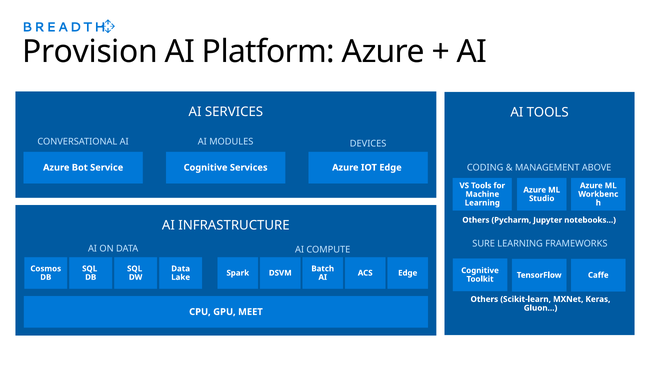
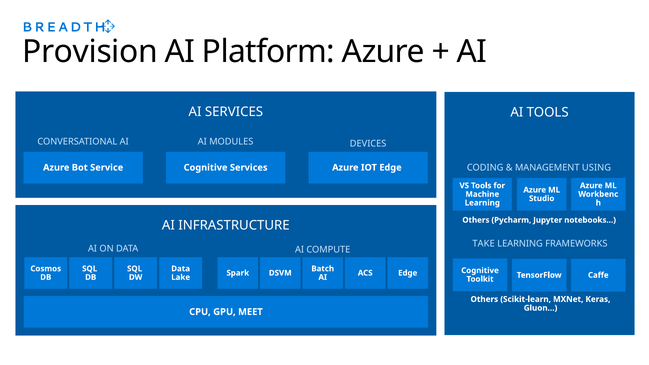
ABOVE: ABOVE -> USING
SURE: SURE -> TAKE
